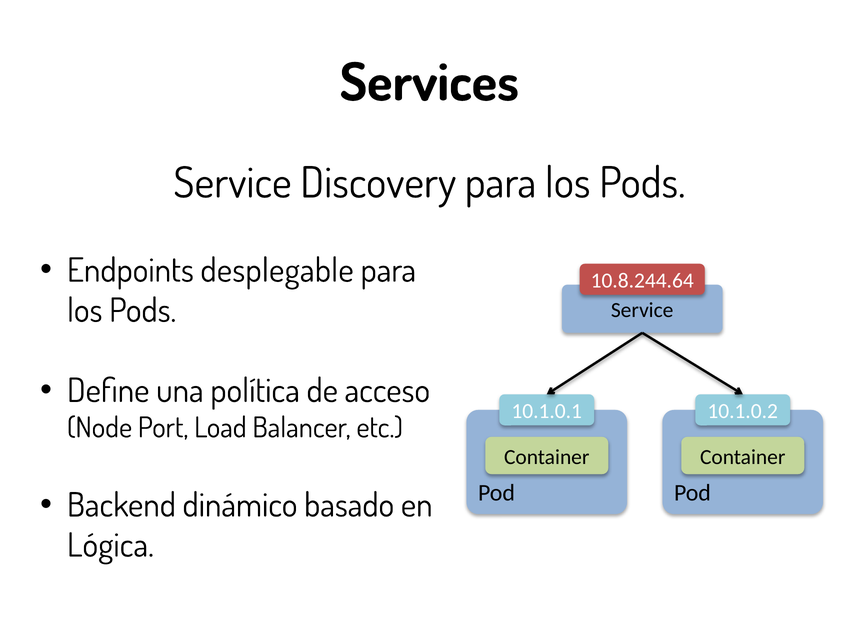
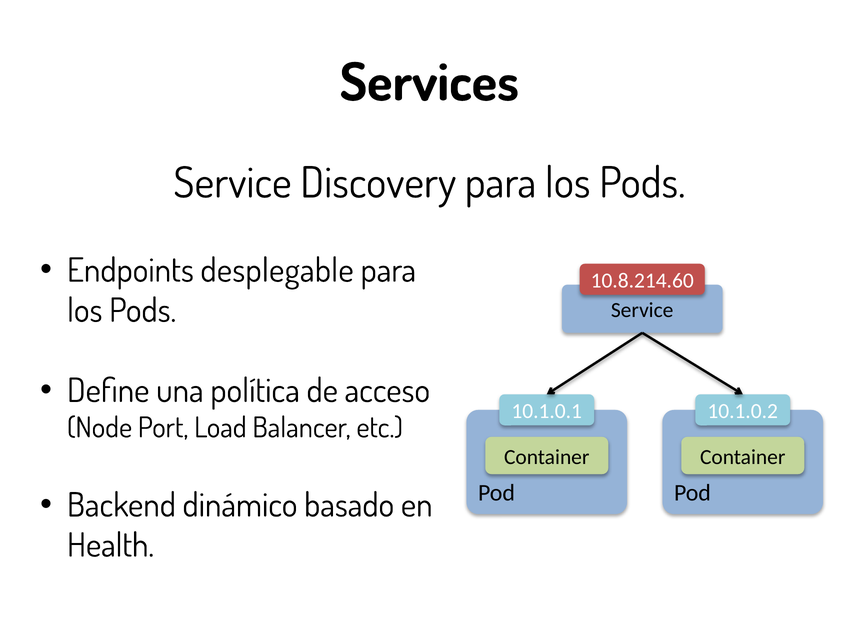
10.8.244.64: 10.8.244.64 -> 10.8.214.60
Lógica: Lógica -> Health
